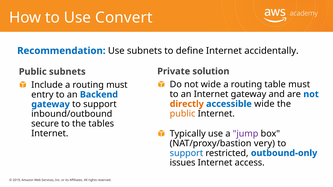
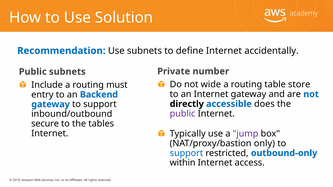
Convert: Convert -> Solution
solution: solution -> number
table must: must -> store
directly colour: orange -> black
accessible wide: wide -> does
public at (183, 114) colour: orange -> purple
very: very -> only
issues: issues -> within
